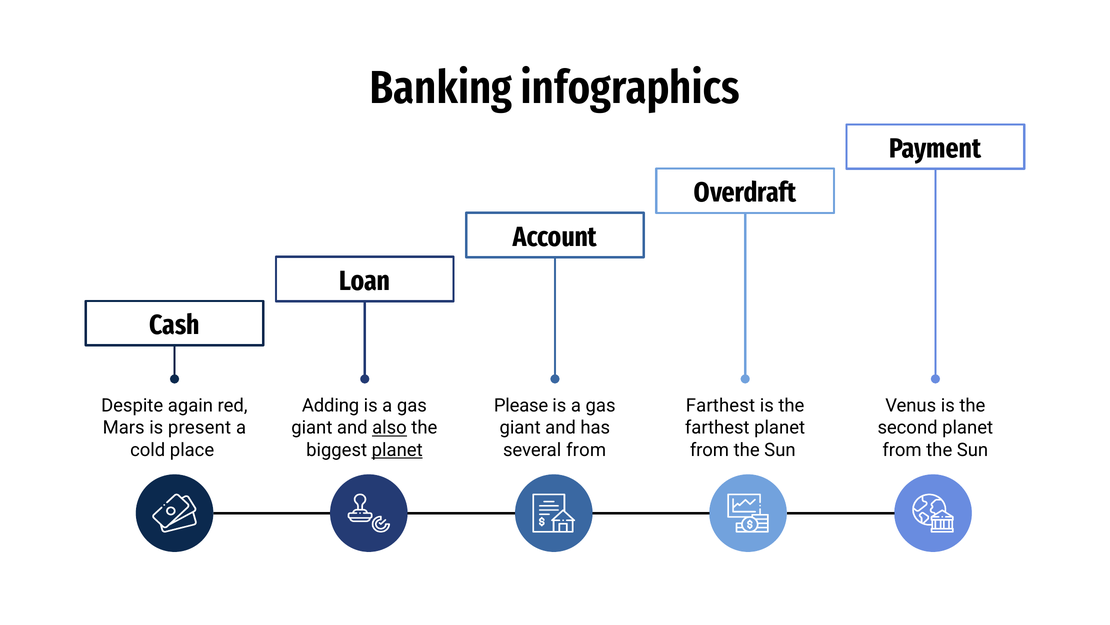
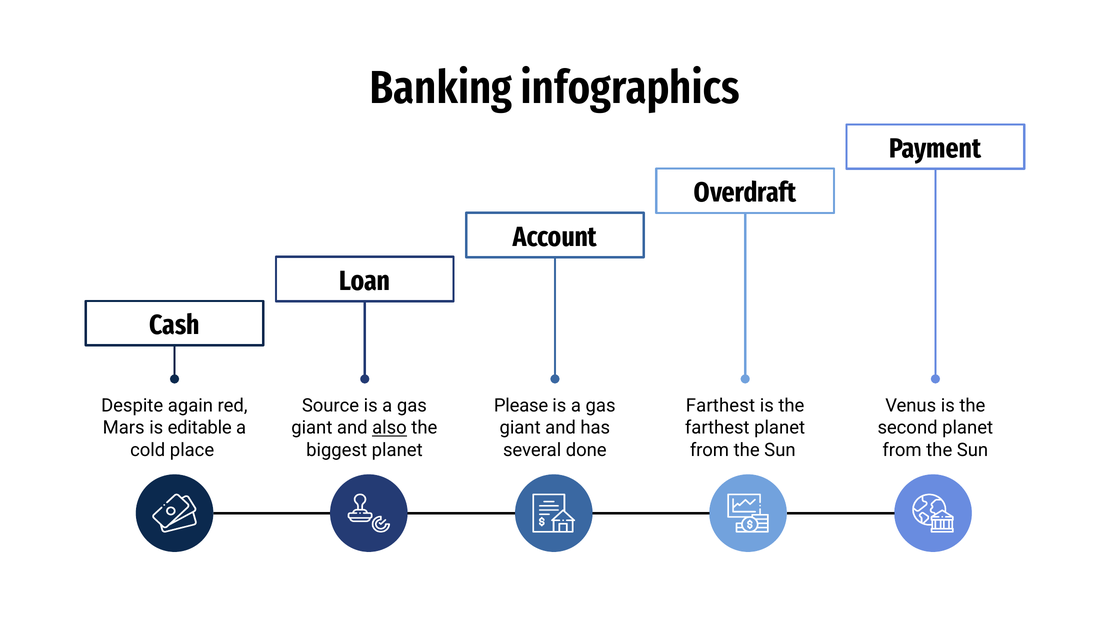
Adding: Adding -> Source
present: present -> editable
planet at (397, 450) underline: present -> none
several from: from -> done
